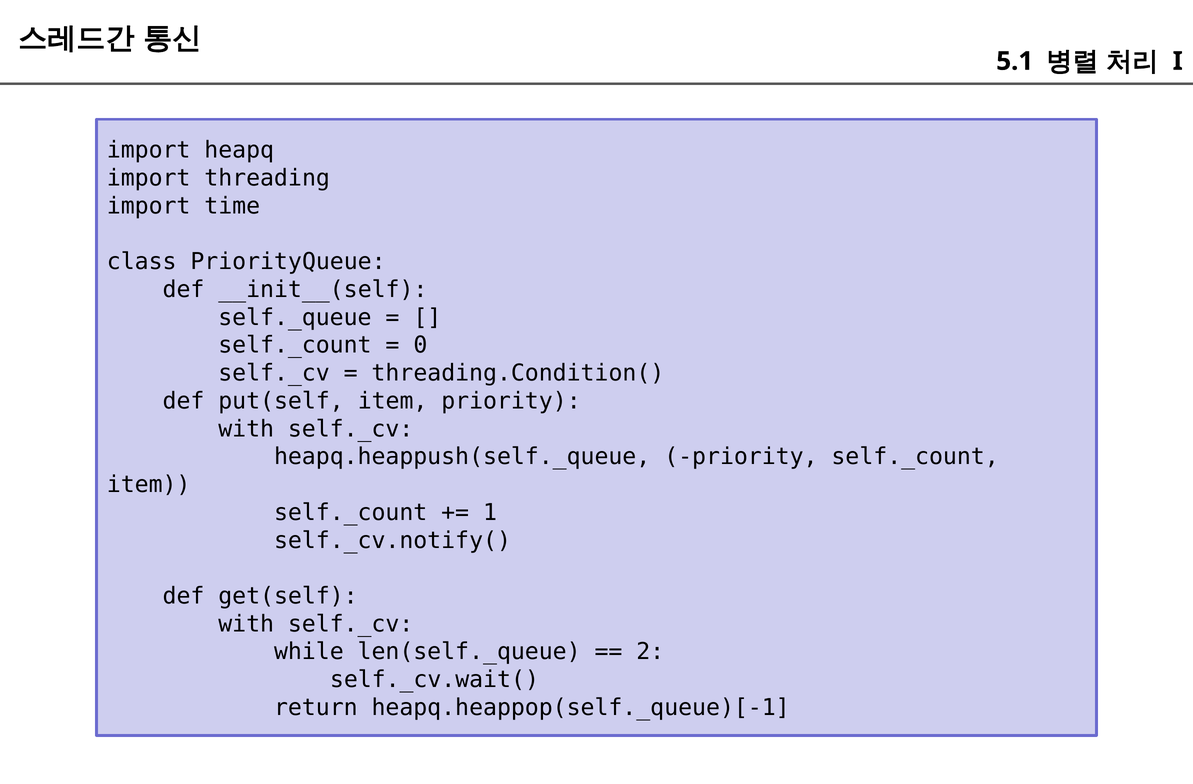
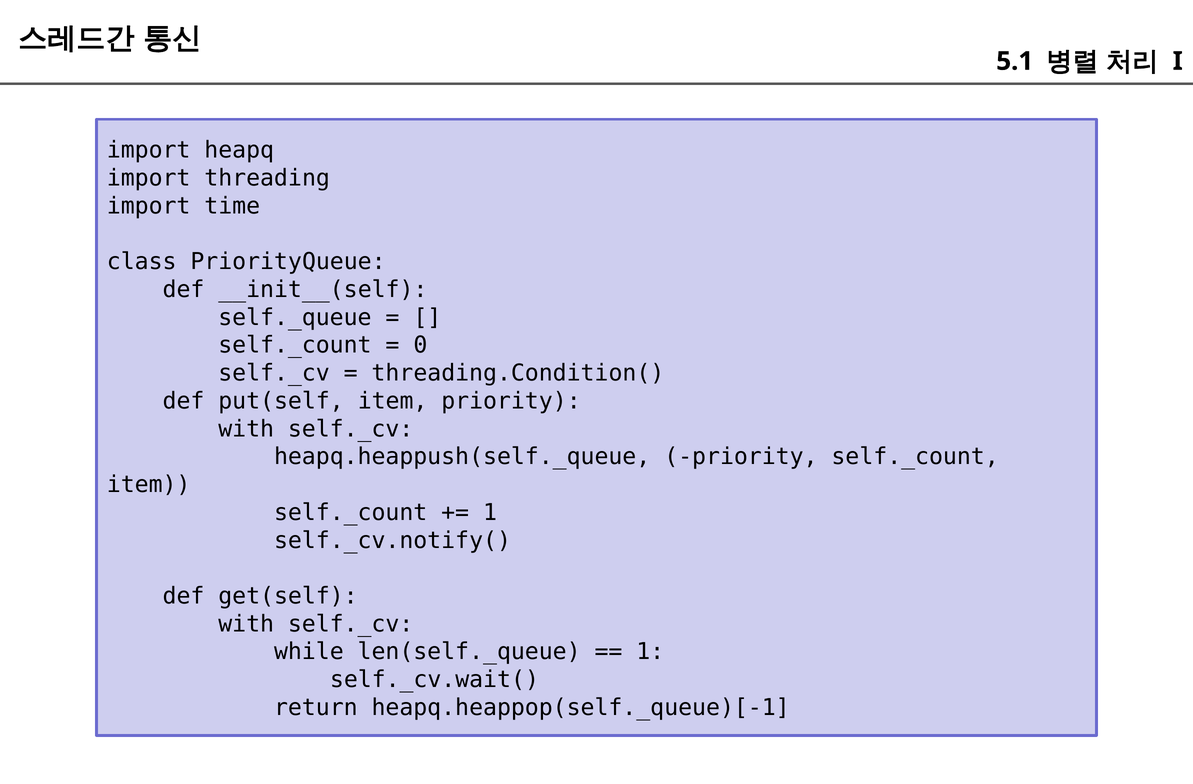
2 at (650, 651): 2 -> 1
